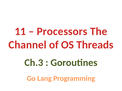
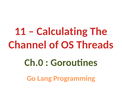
Processors: Processors -> Calculating
Ch.3: Ch.3 -> Ch.0
